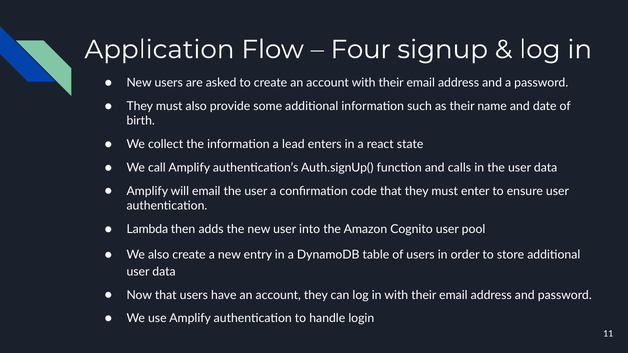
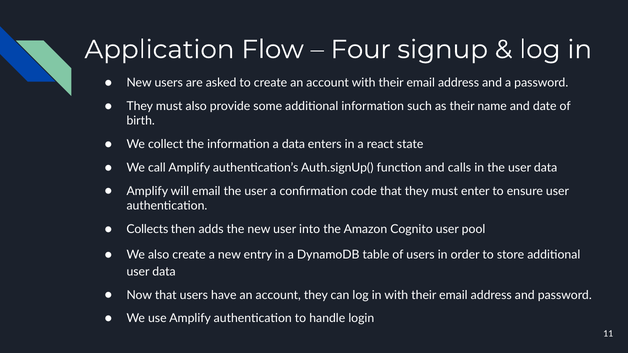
a lead: lead -> data
Lambda: Lambda -> Collects
